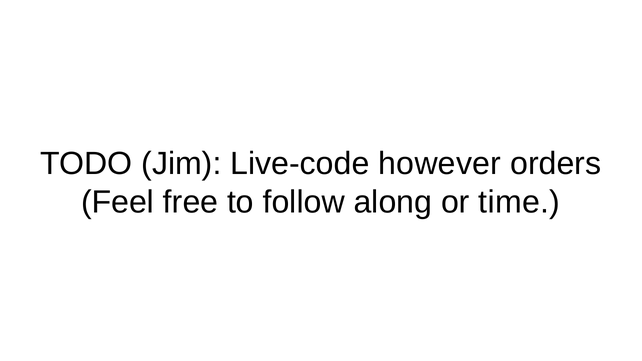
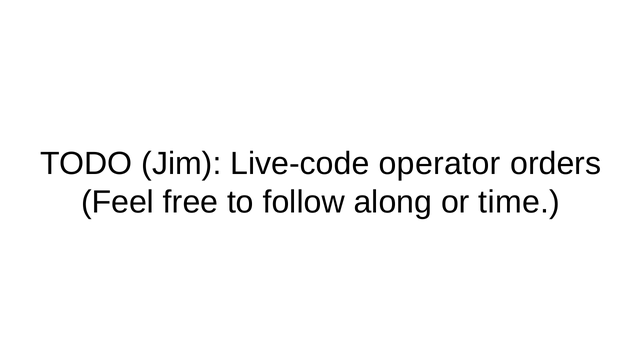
however: however -> operator
